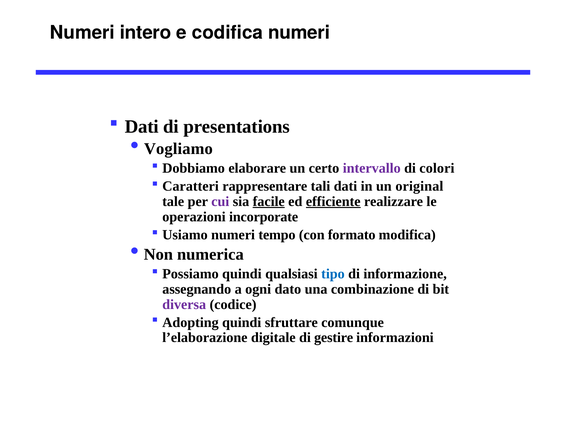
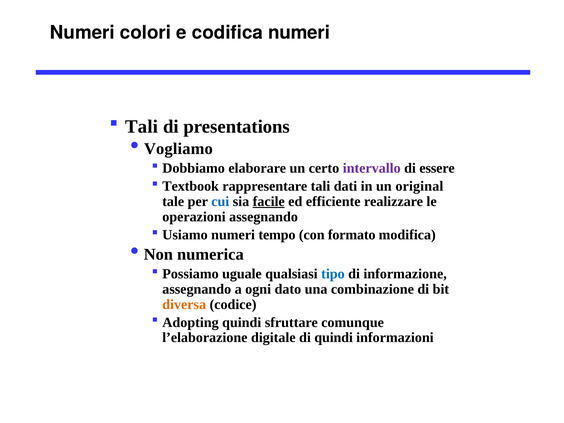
intero: intero -> colori
Dati at (142, 127): Dati -> Tali
colori: colori -> essere
Caratteri: Caratteri -> Textbook
cui colour: purple -> blue
efficiente underline: present -> none
operazioni incorporate: incorporate -> assegnando
Possiamo quindi: quindi -> uguale
diversa colour: purple -> orange
di gestire: gestire -> quindi
